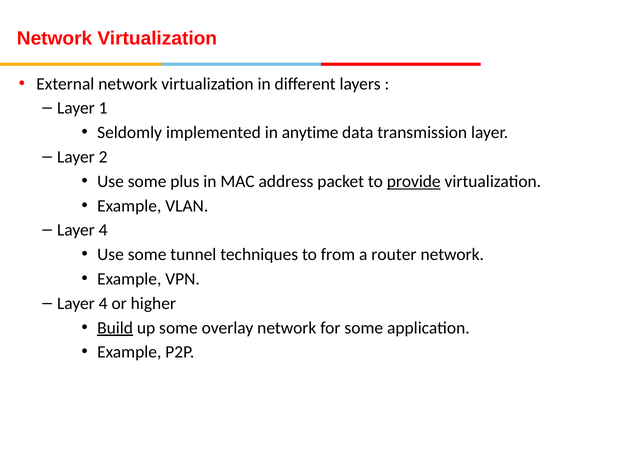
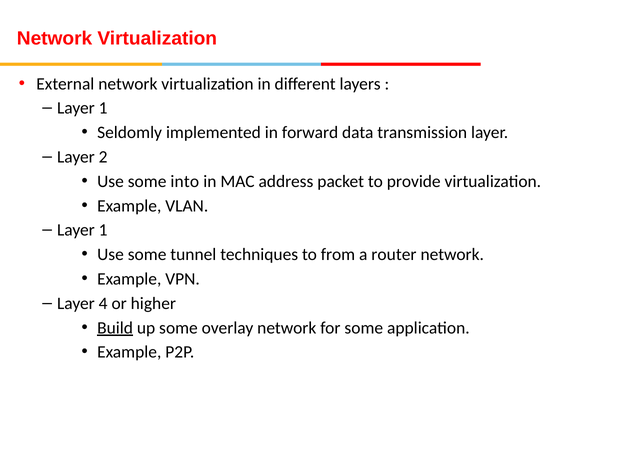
anytime: anytime -> forward
plus: plus -> into
provide underline: present -> none
4 at (103, 230): 4 -> 1
